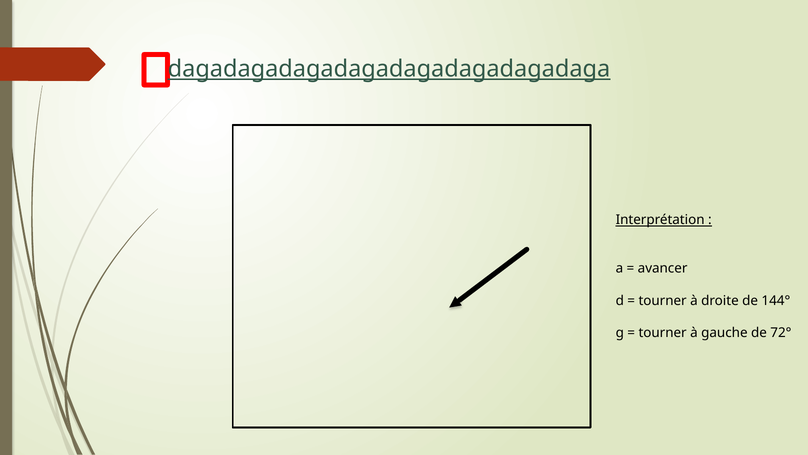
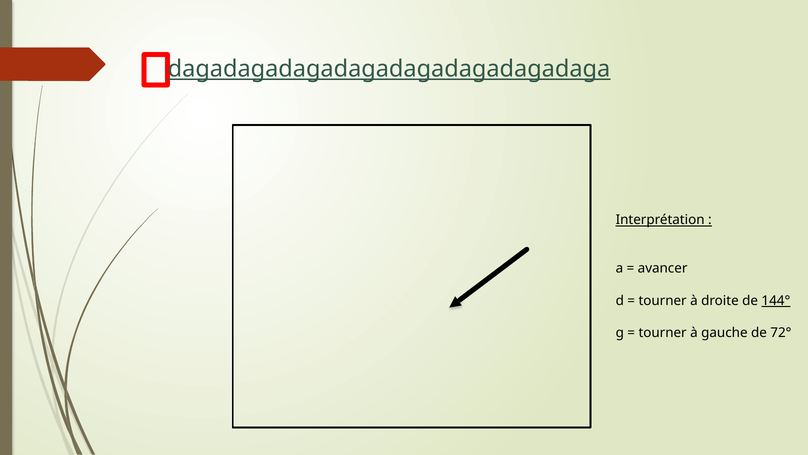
144° underline: none -> present
